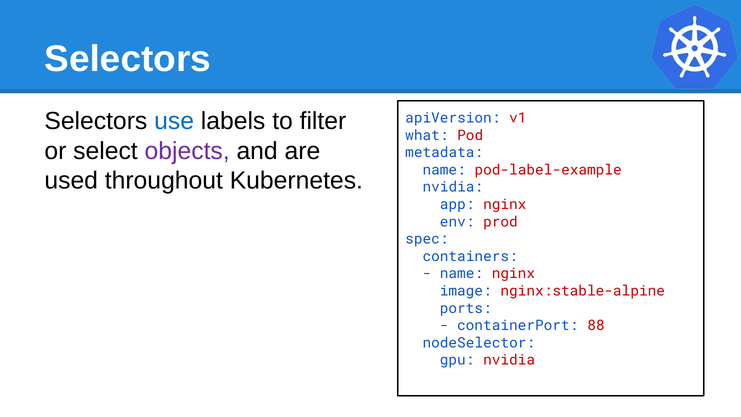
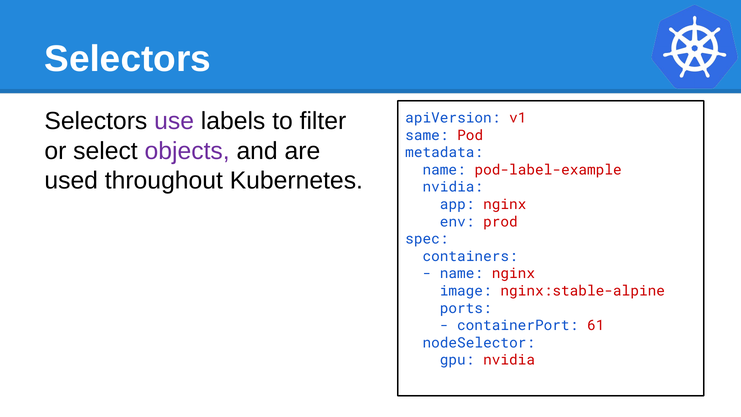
use colour: blue -> purple
what: what -> same
88: 88 -> 61
